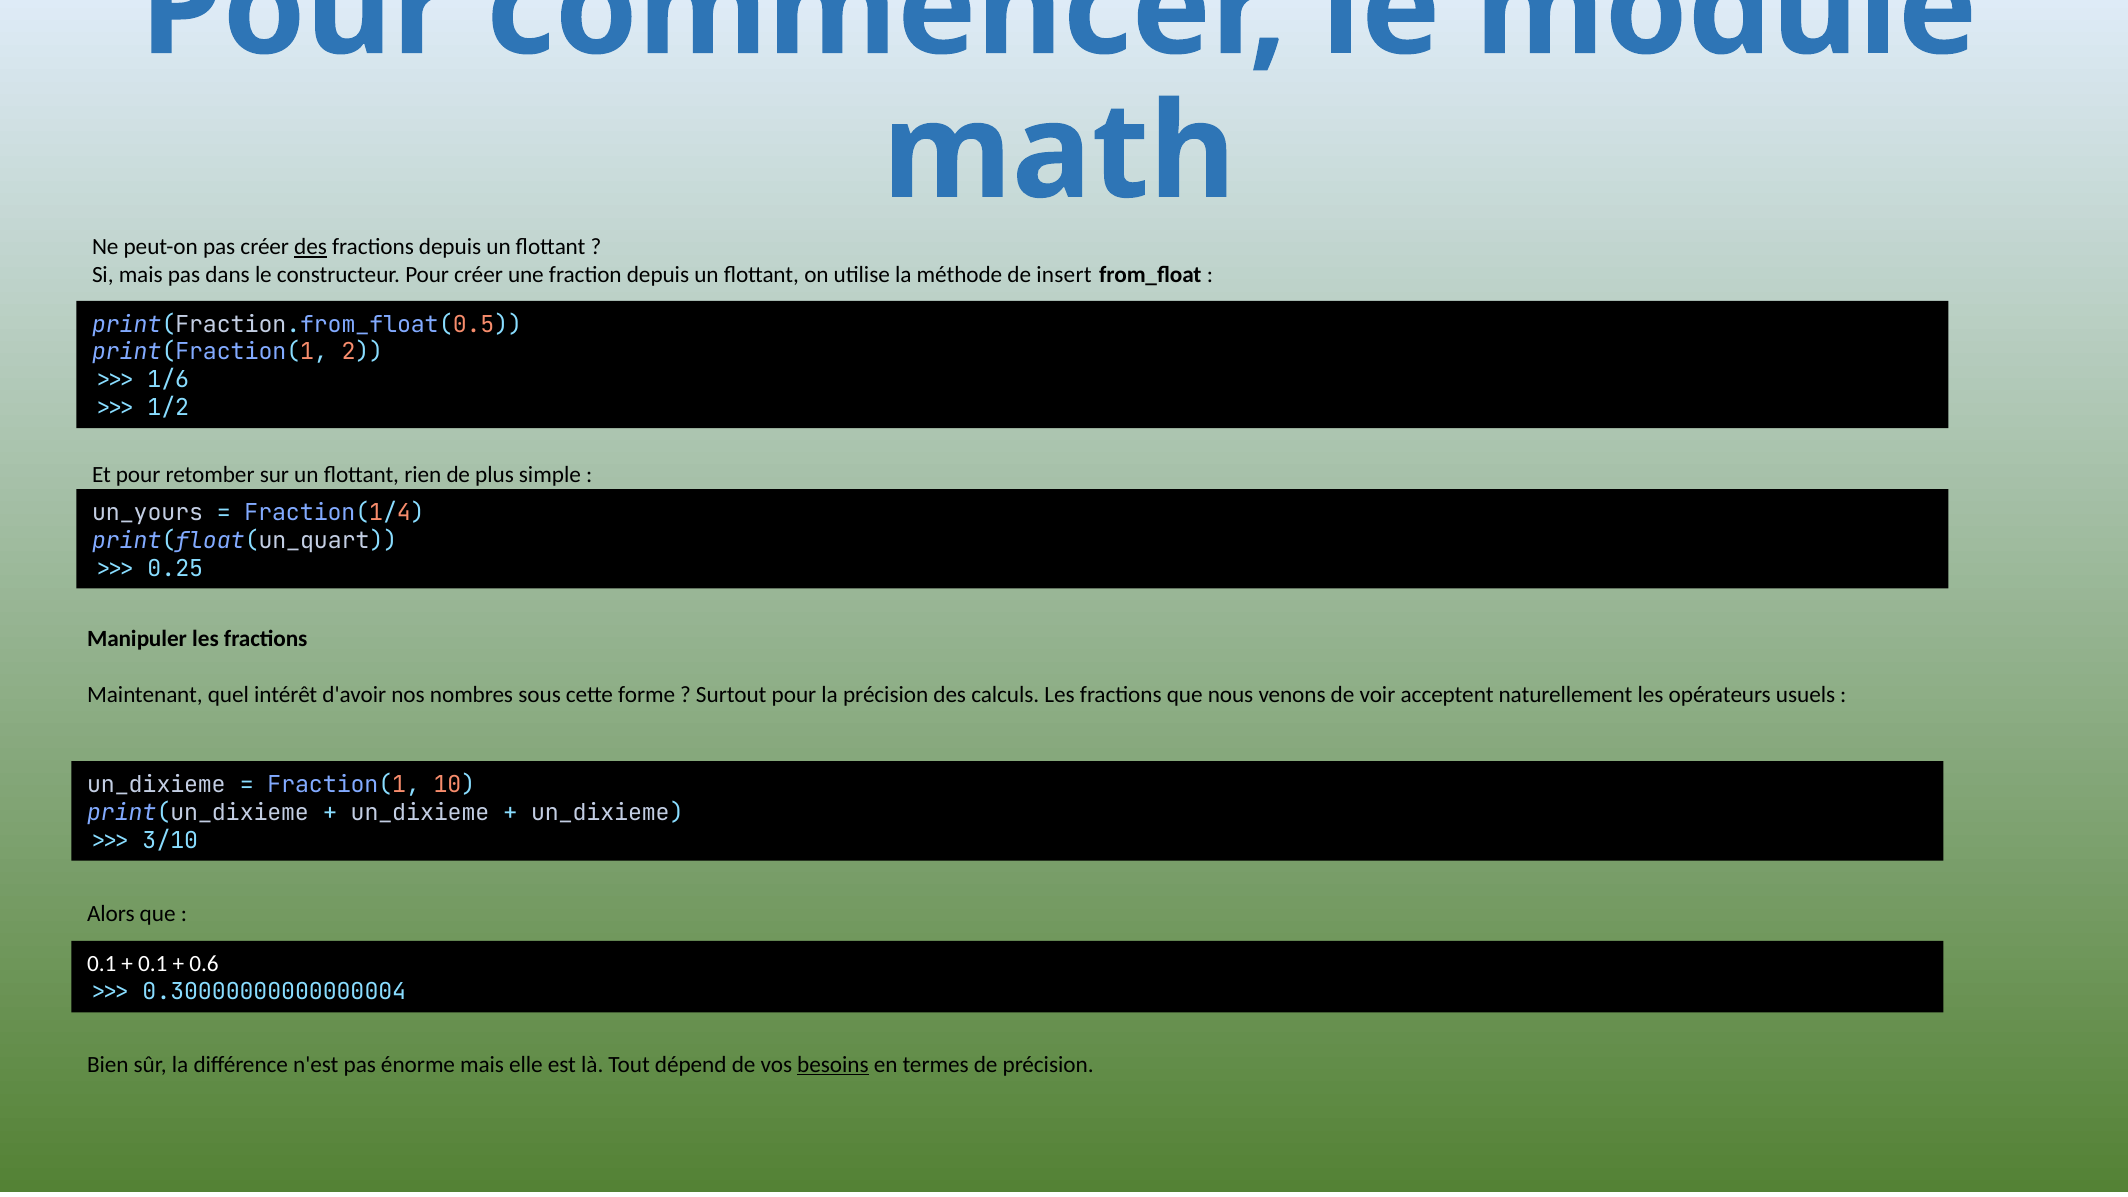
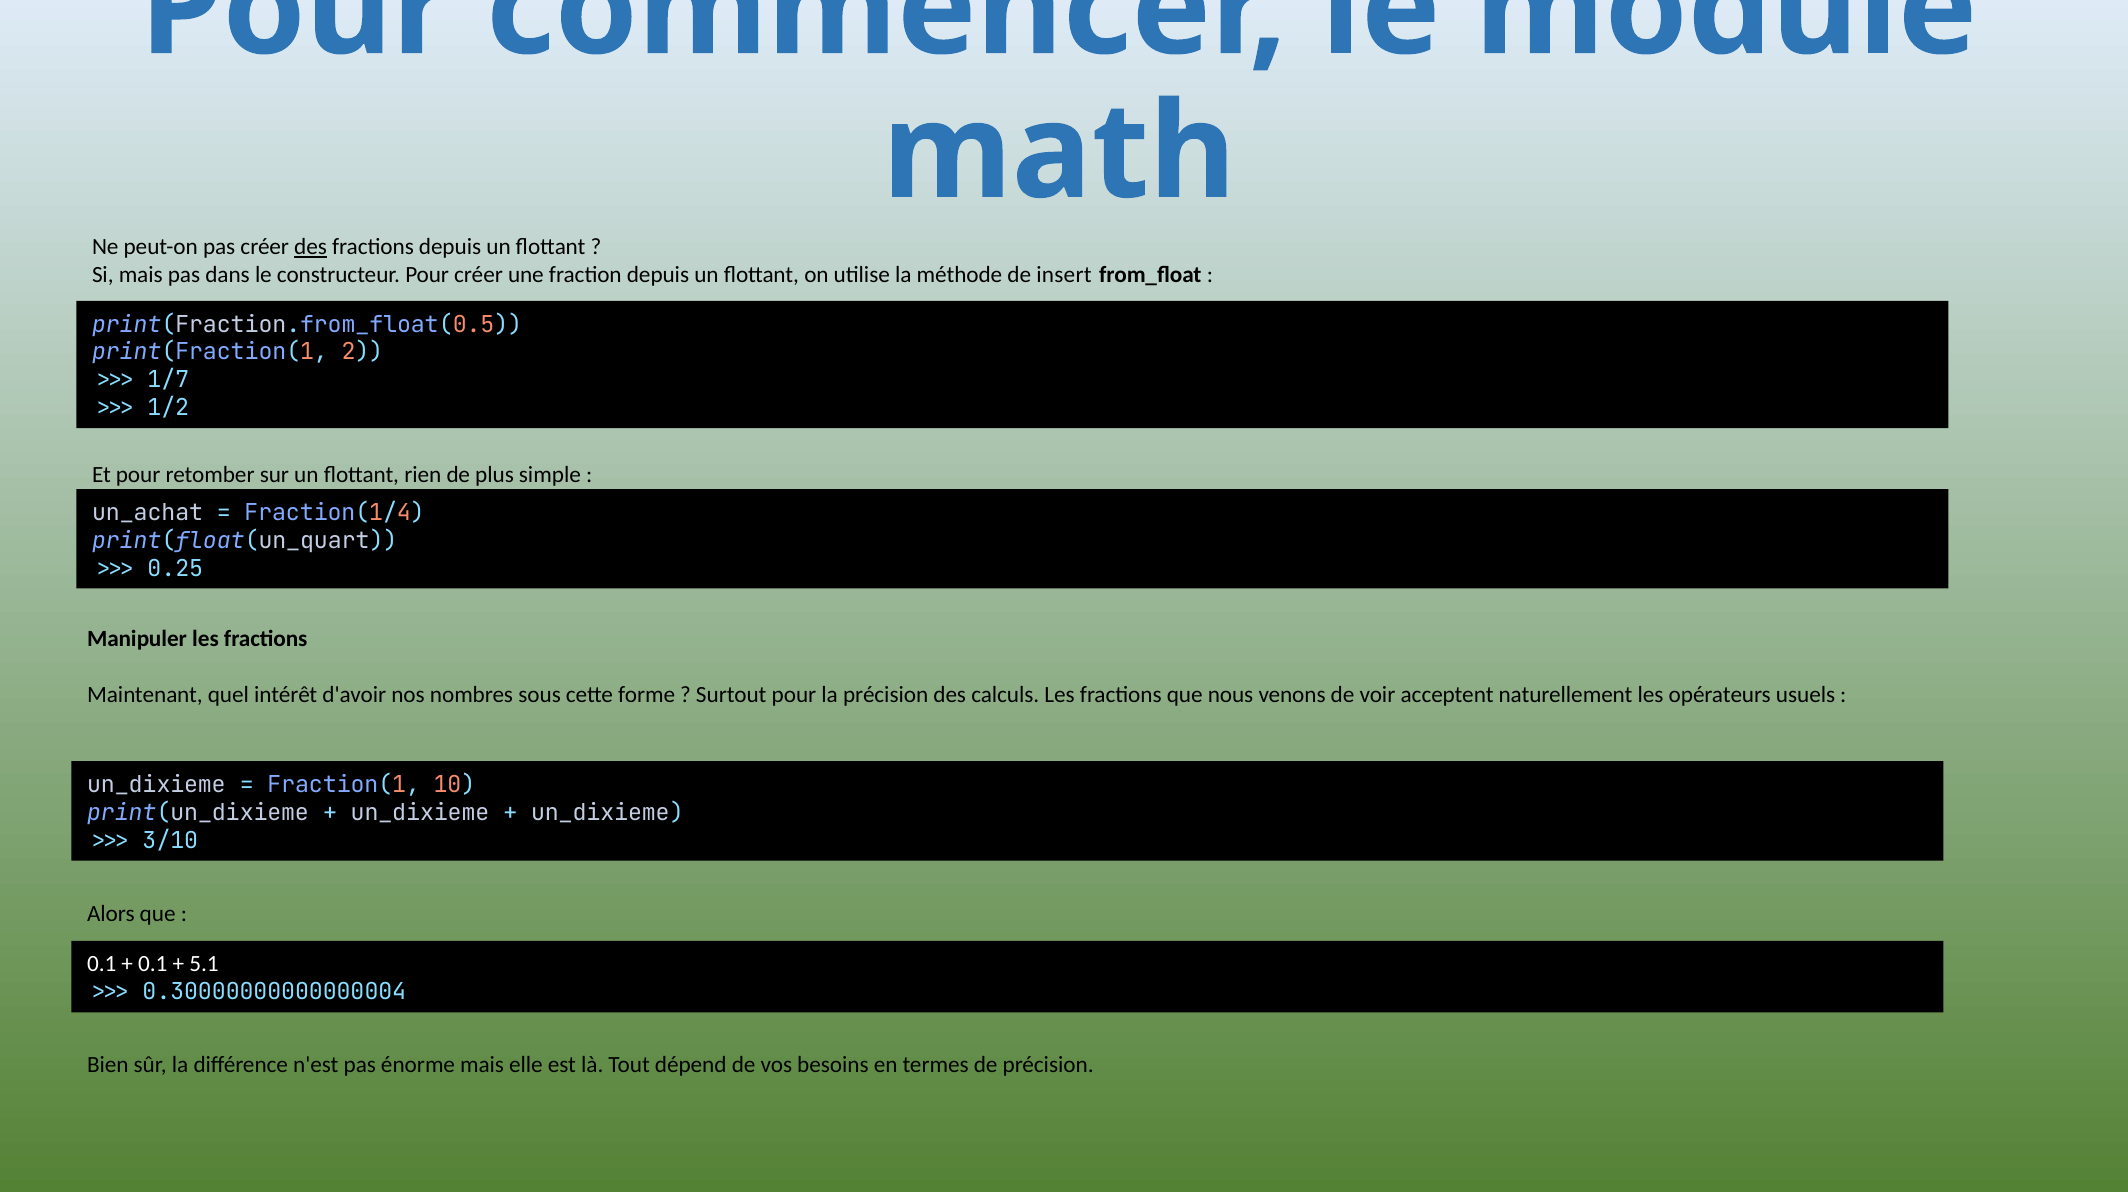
1/6: 1/6 -> 1/7
un_yours: un_yours -> un_achat
0.6: 0.6 -> 5.1
besoins underline: present -> none
